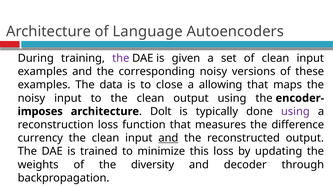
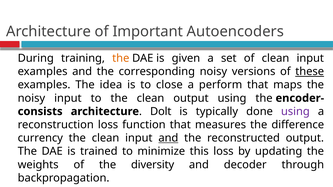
Language: Language -> Important
the at (121, 58) colour: purple -> orange
these underline: none -> present
data: data -> idea
allowing: allowing -> perform
imposes: imposes -> consists
